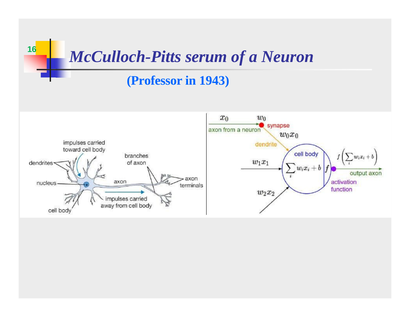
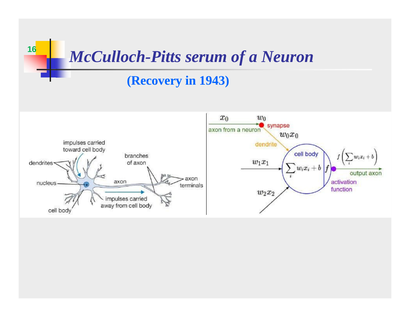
Professor: Professor -> Recovery
